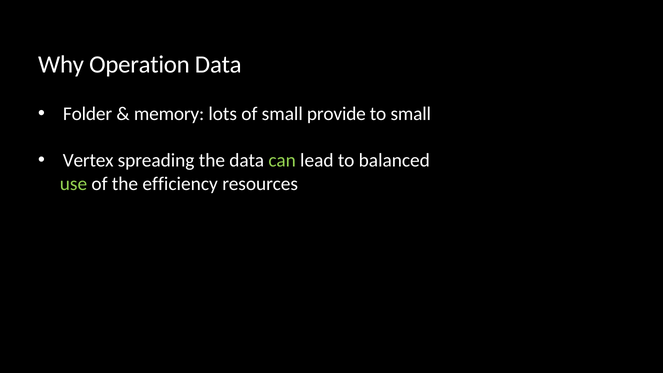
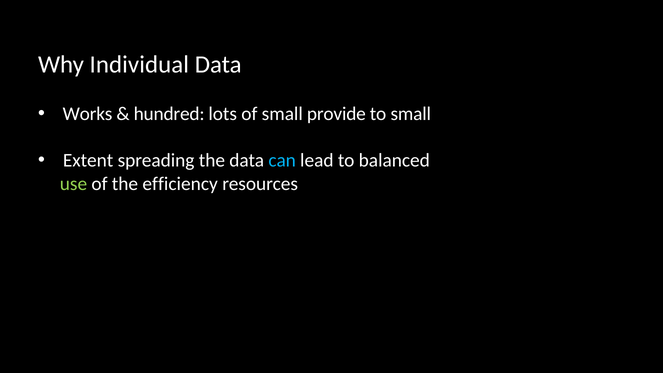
Operation: Operation -> Individual
Folder: Folder -> Works
memory: memory -> hundred
Vertex: Vertex -> Extent
can colour: light green -> light blue
